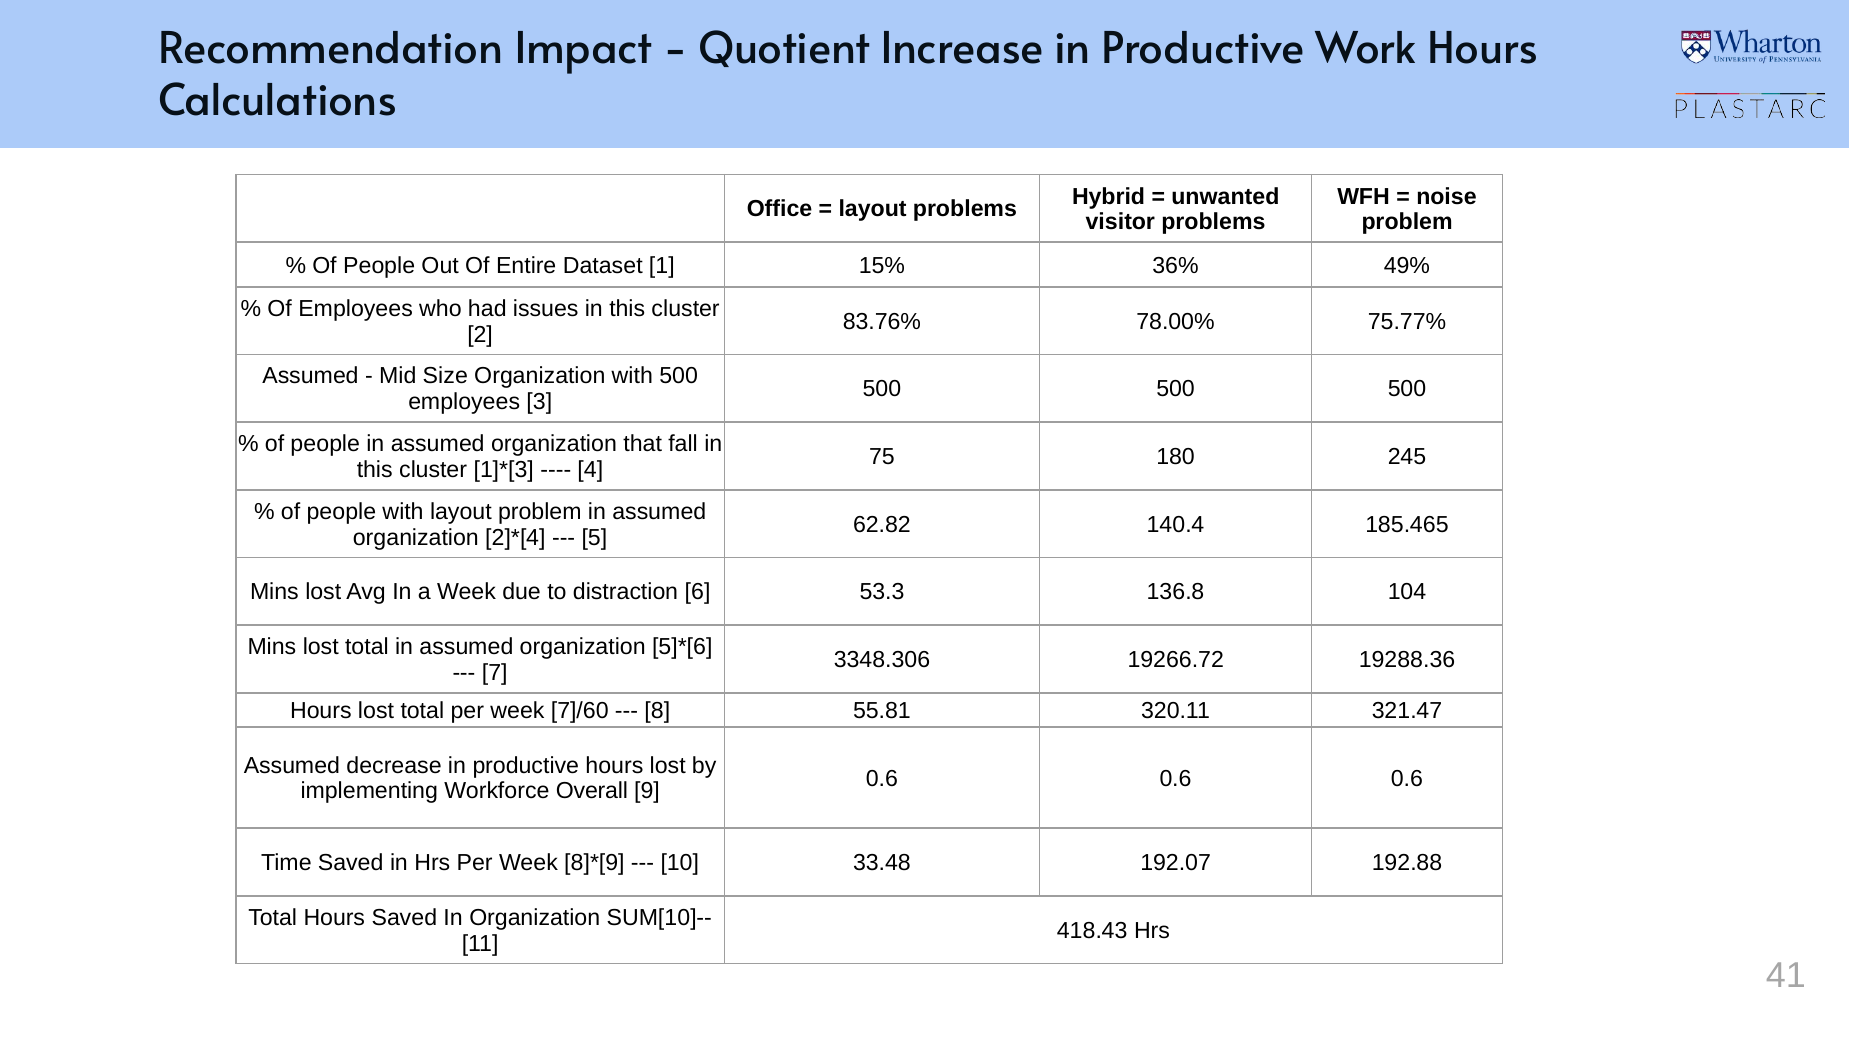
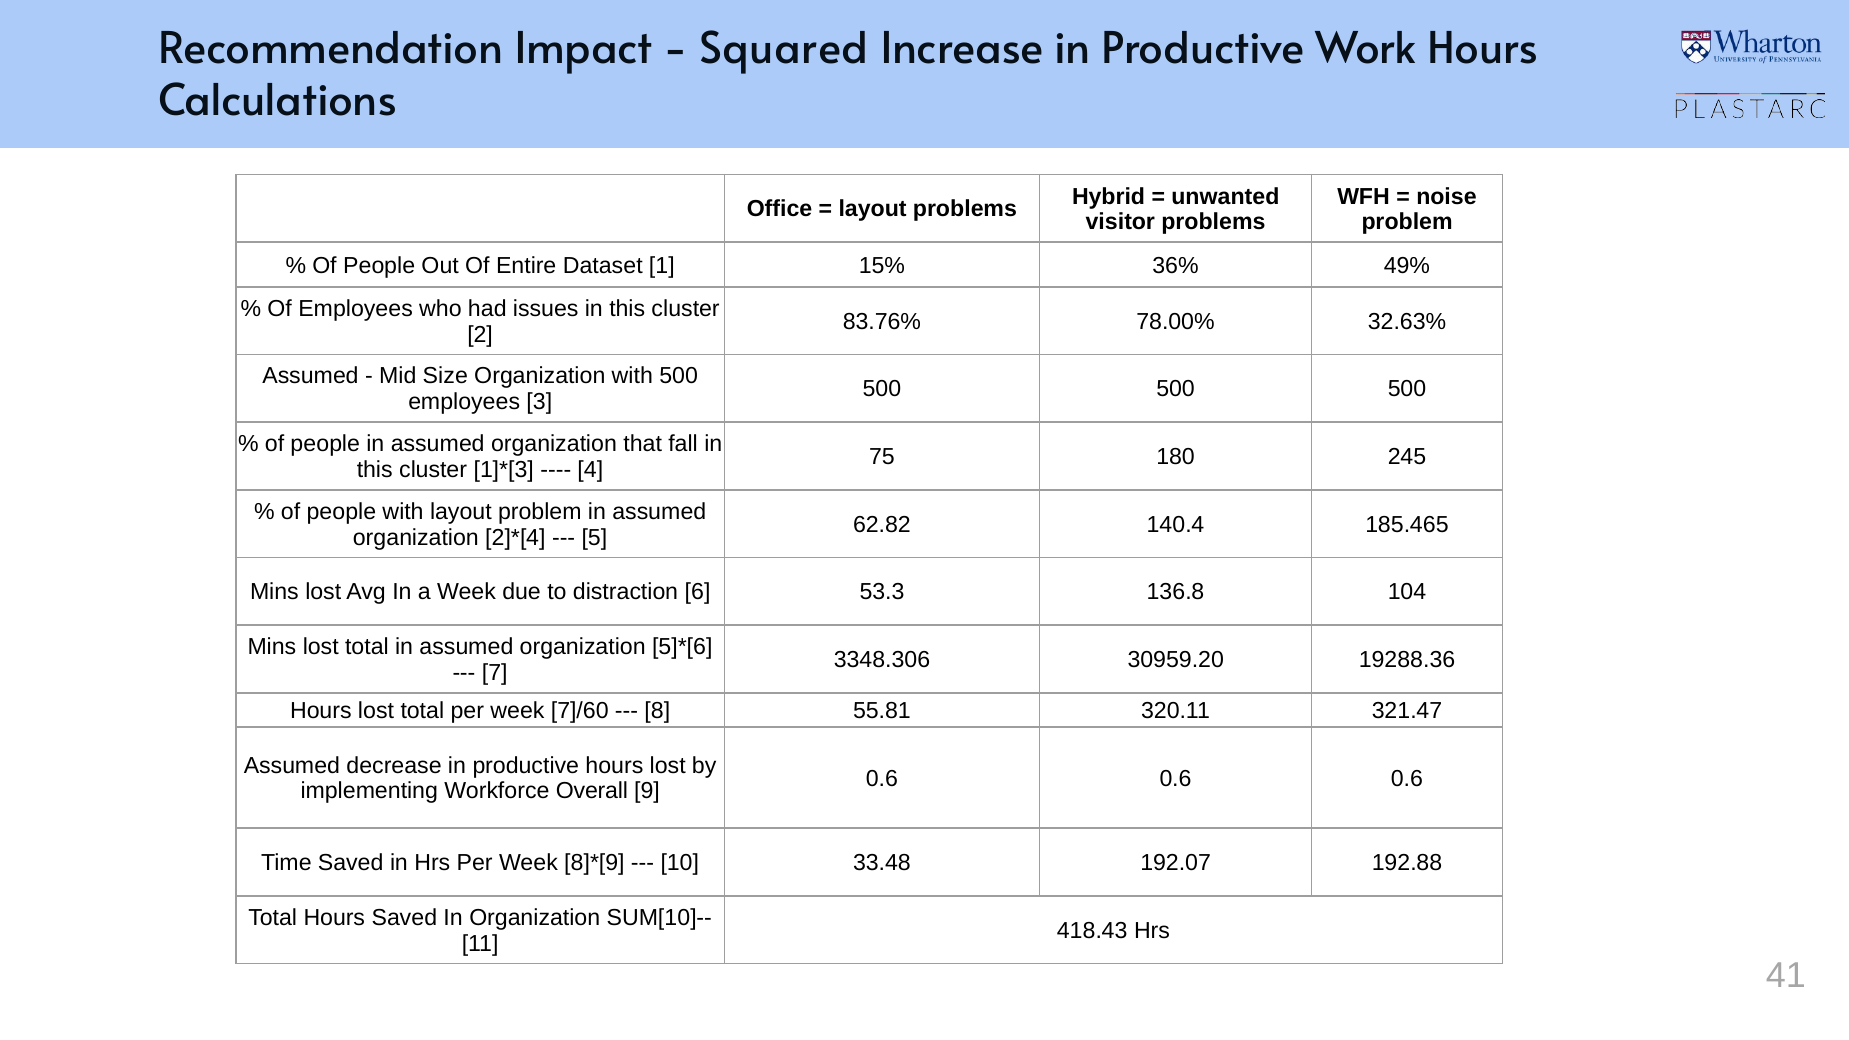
Quotient: Quotient -> Squared
75.77%: 75.77% -> 32.63%
19266.72: 19266.72 -> 30959.20
